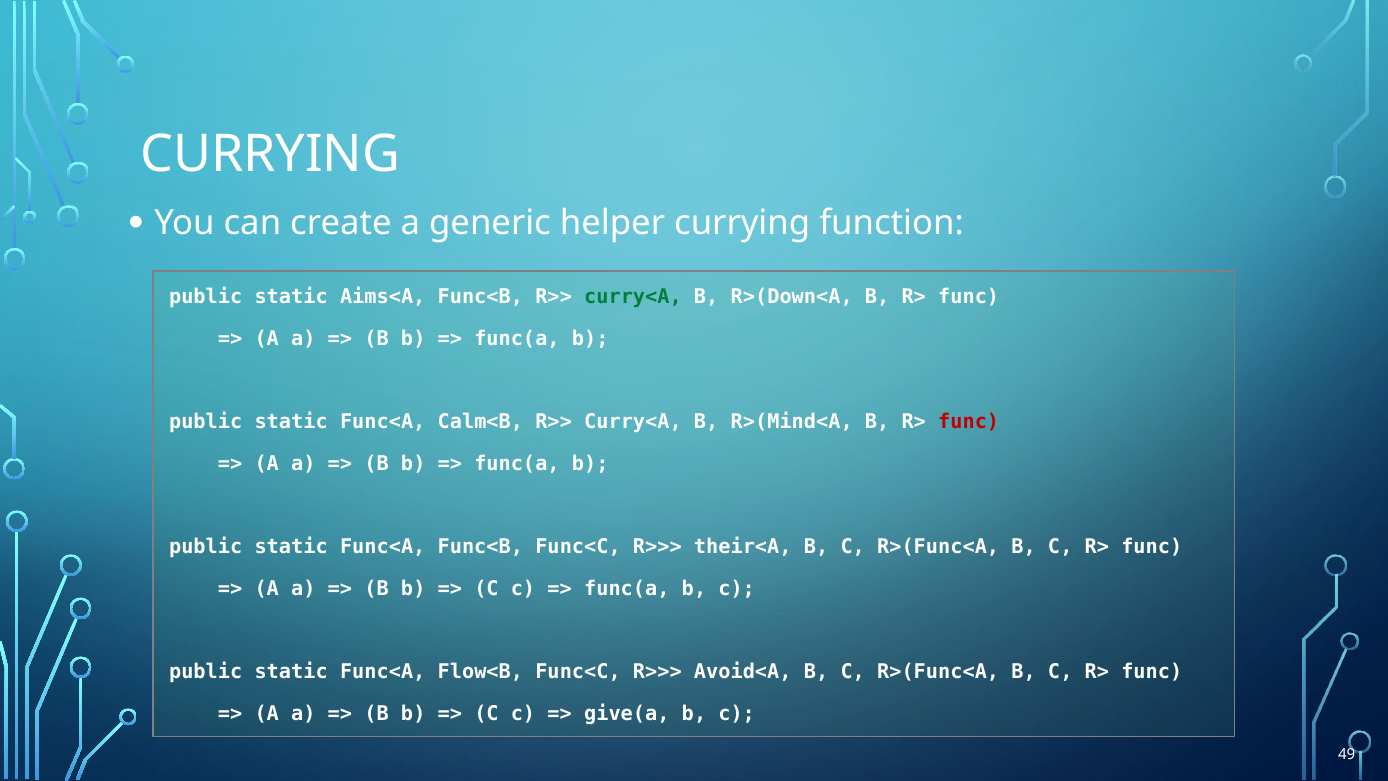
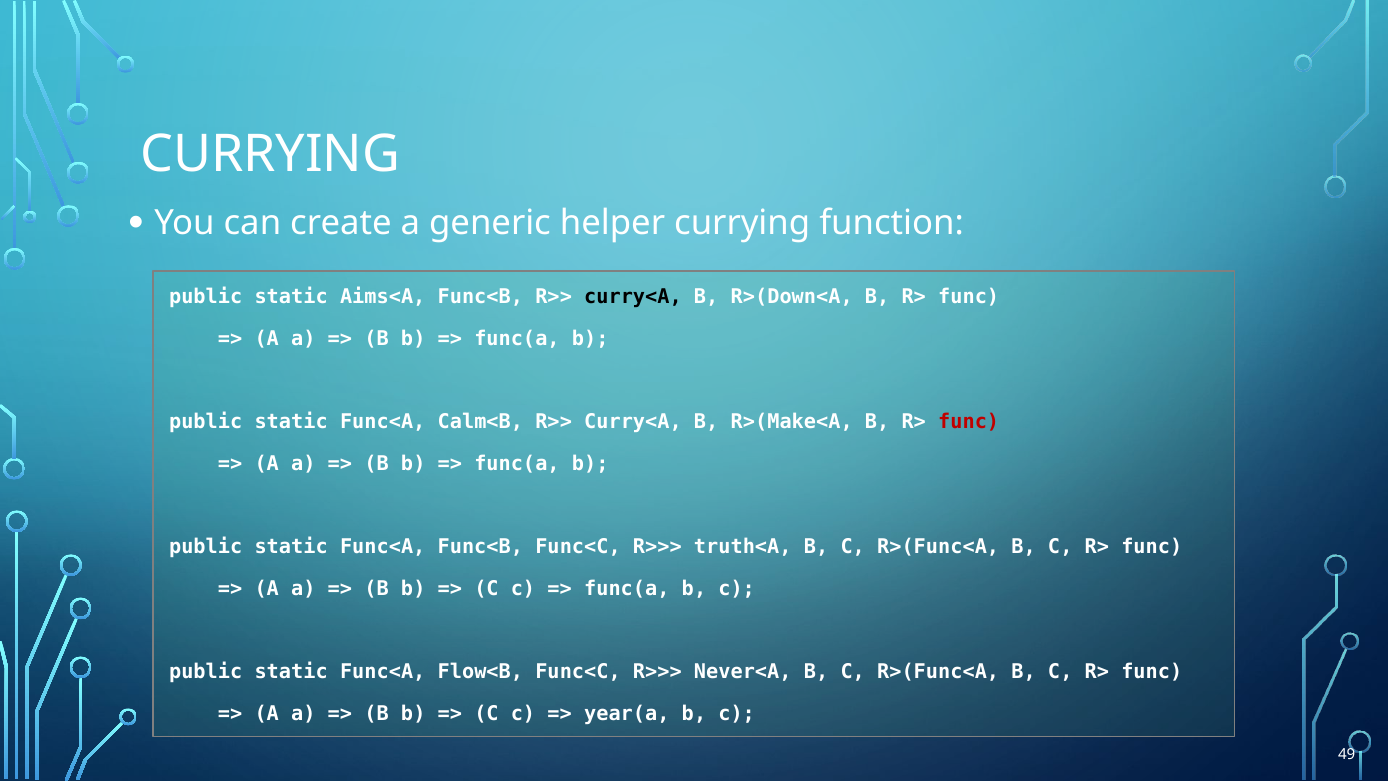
curry<A at (633, 297) colour: green -> black
R>(Mind<A: R>(Mind<A -> R>(Make<A
their<A: their<A -> truth<A
Avoid<A: Avoid<A -> Never<A
give(a: give(a -> year(a
